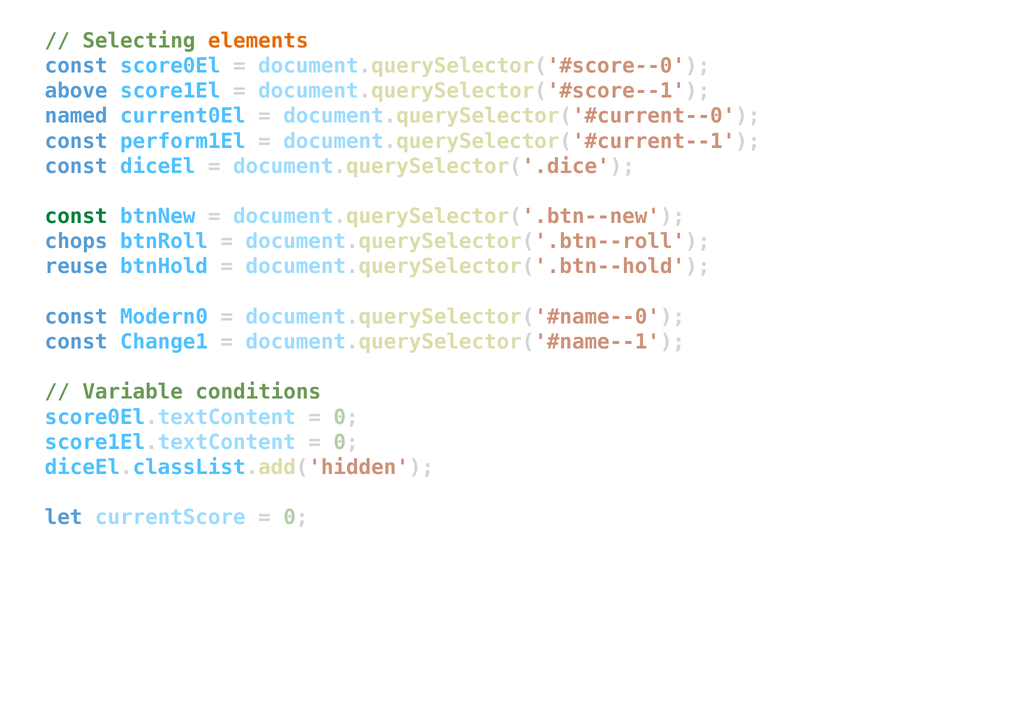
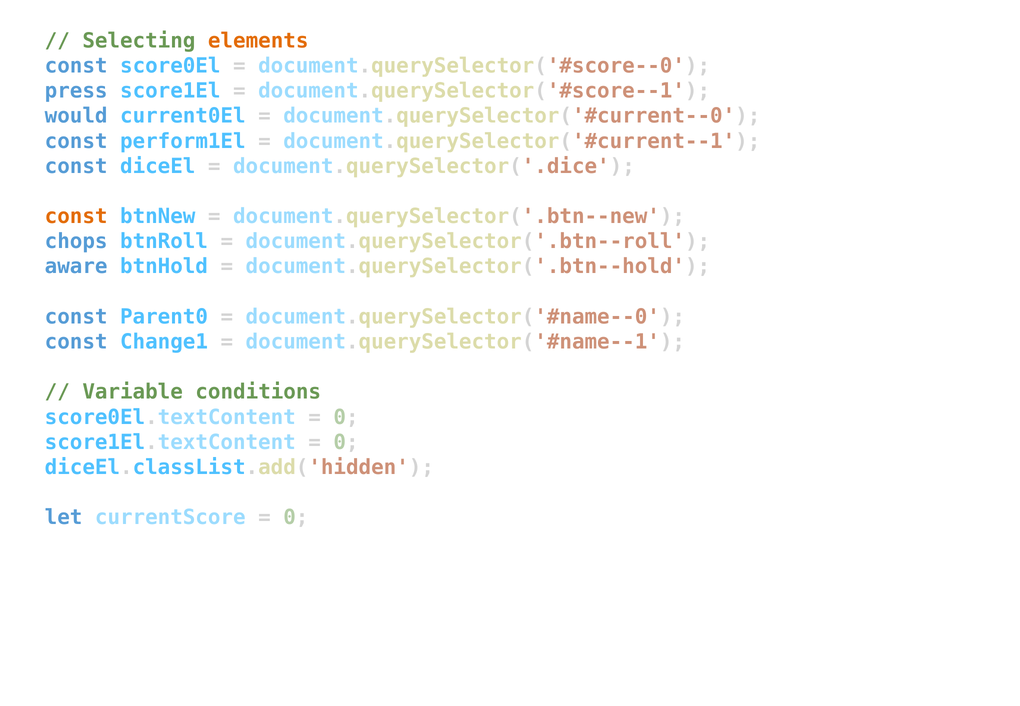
above: above -> press
named: named -> would
const at (76, 216) colour: green -> orange
reuse: reuse -> aware
Modern0: Modern0 -> Parent0
